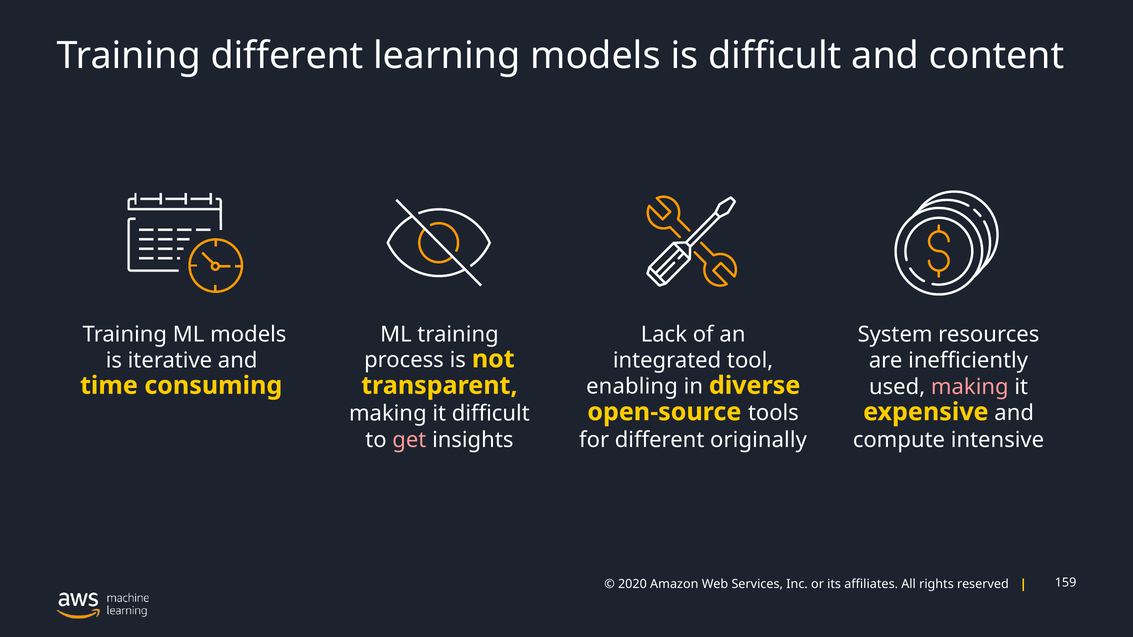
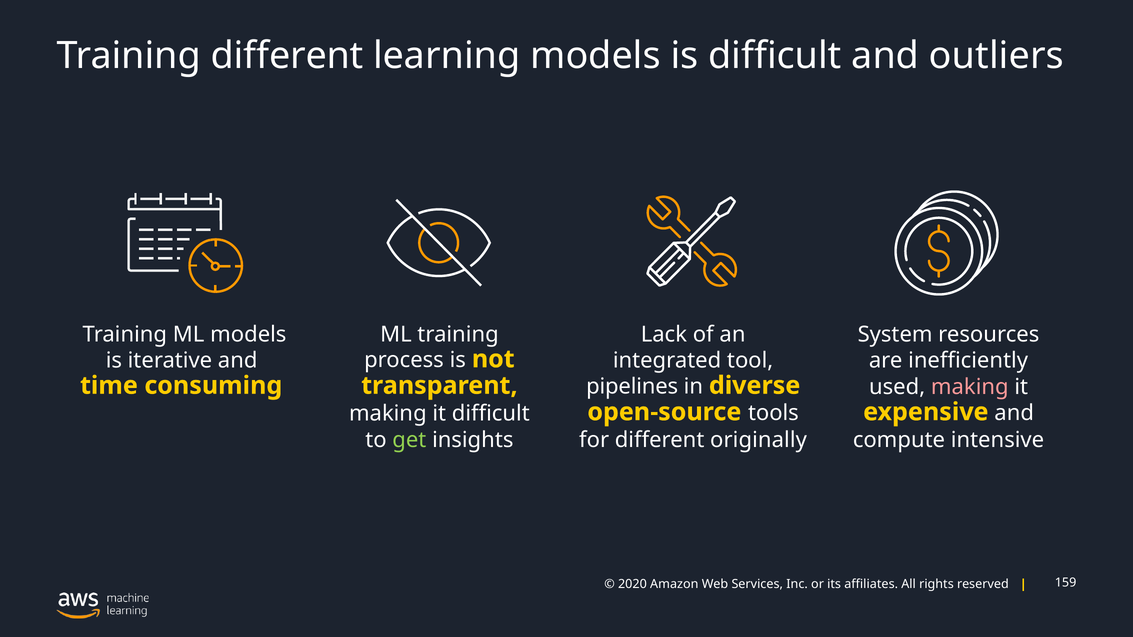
content: content -> outliers
enabling: enabling -> pipelines
get colour: pink -> light green
